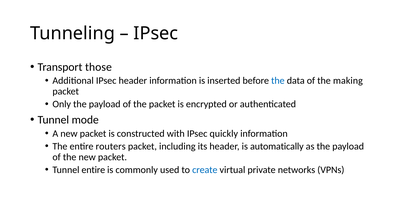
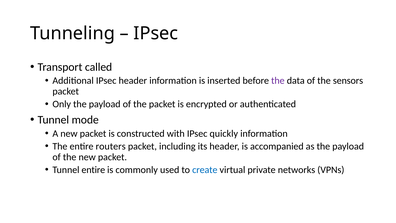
those: those -> called
the at (278, 81) colour: blue -> purple
making: making -> sensors
automatically: automatically -> accompanied
